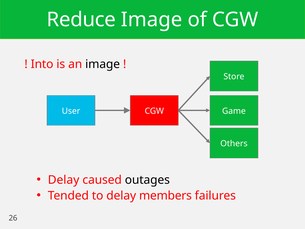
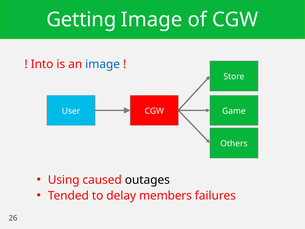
Reduce: Reduce -> Getting
image at (103, 64) colour: black -> blue
Delay at (64, 180): Delay -> Using
